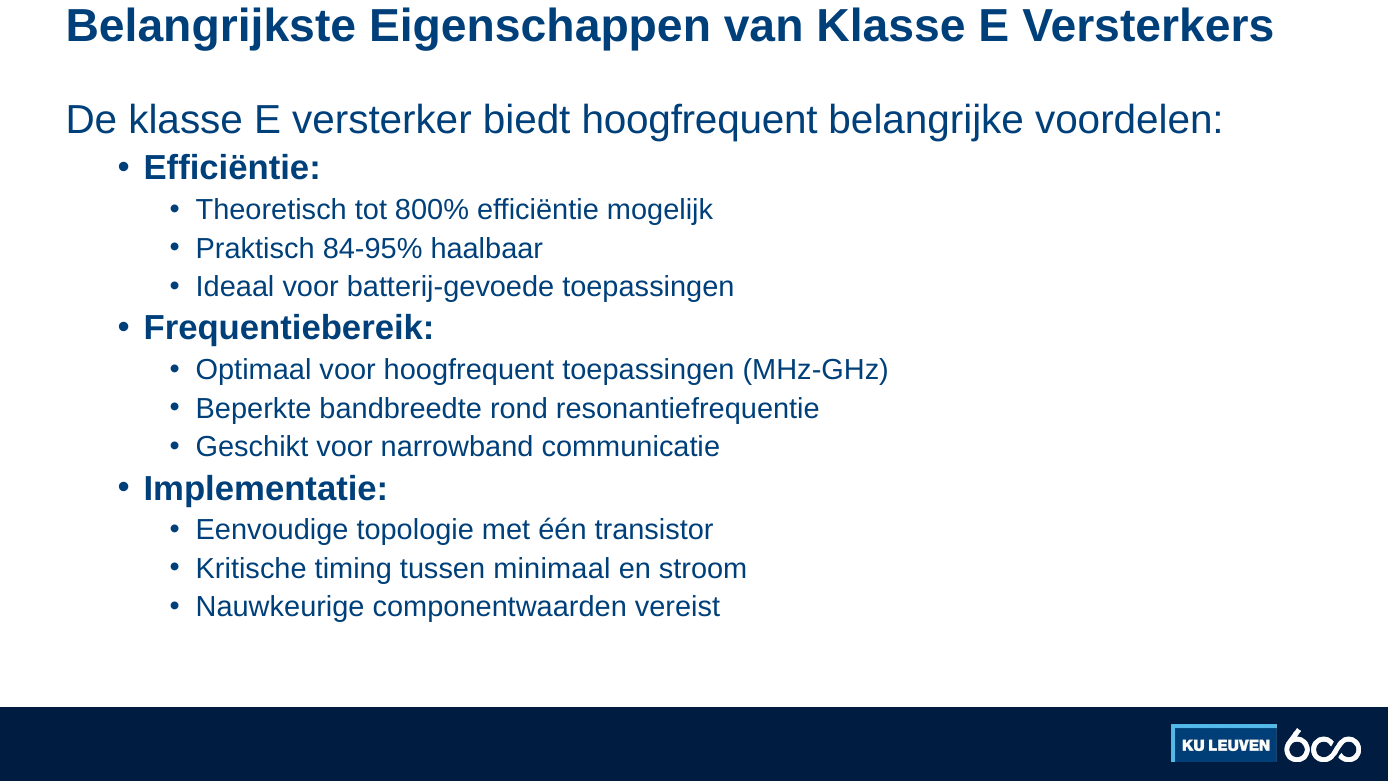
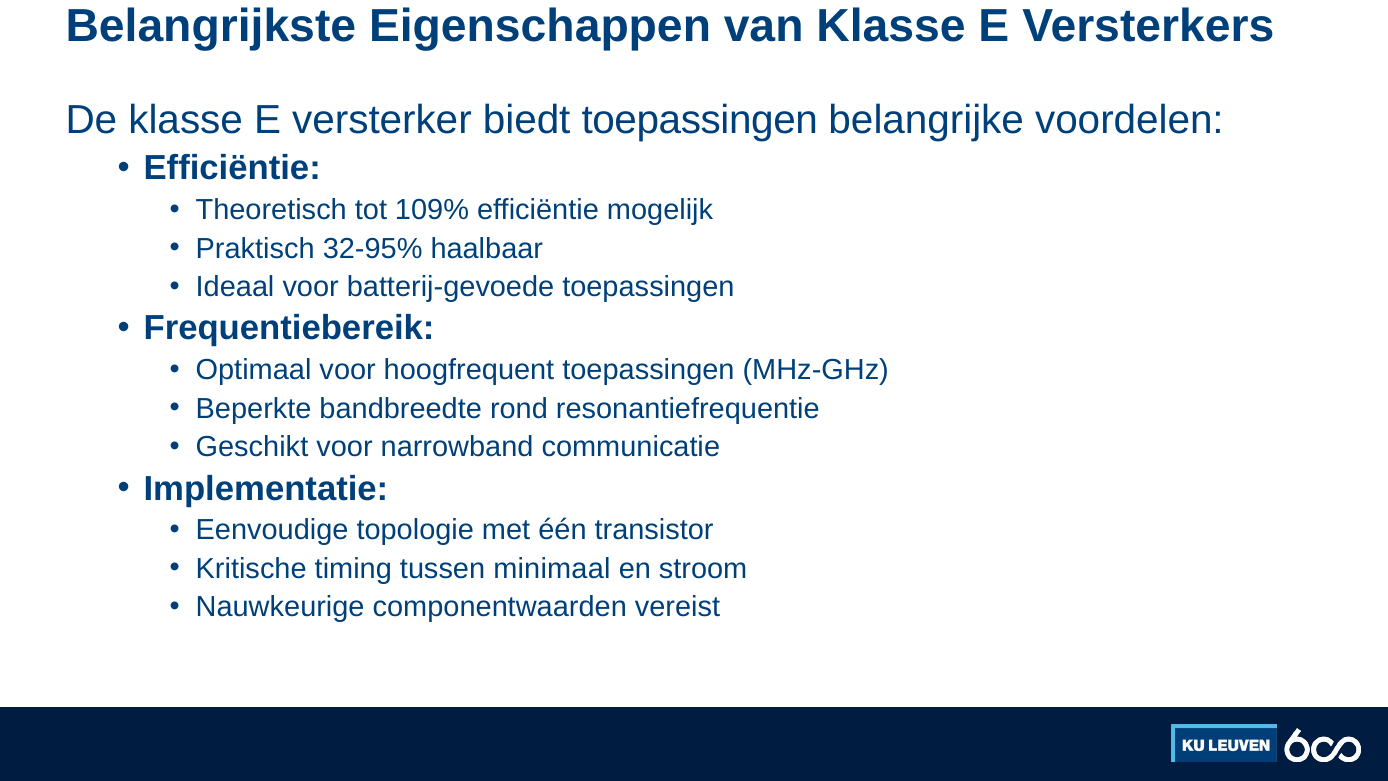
biedt hoogfrequent: hoogfrequent -> toepassingen
800%: 800% -> 109%
84-95%: 84-95% -> 32-95%
